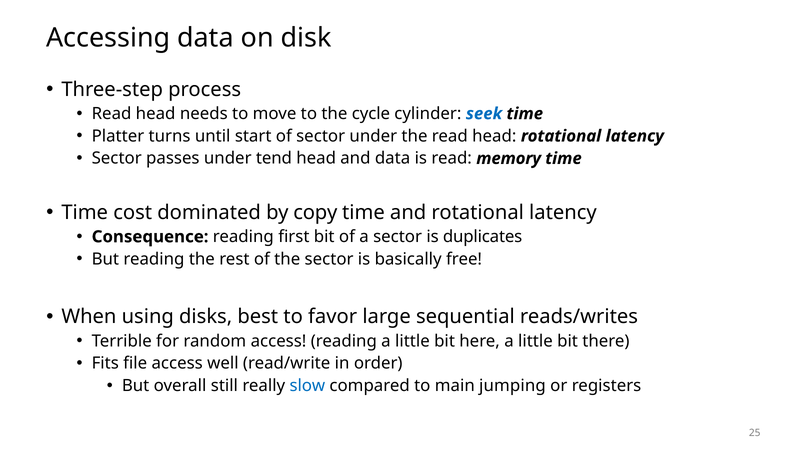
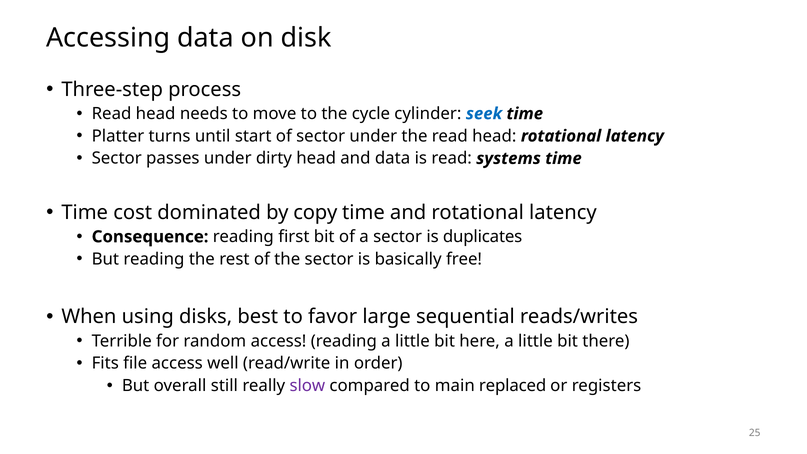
tend: tend -> dirty
memory: memory -> systems
slow colour: blue -> purple
jumping: jumping -> replaced
